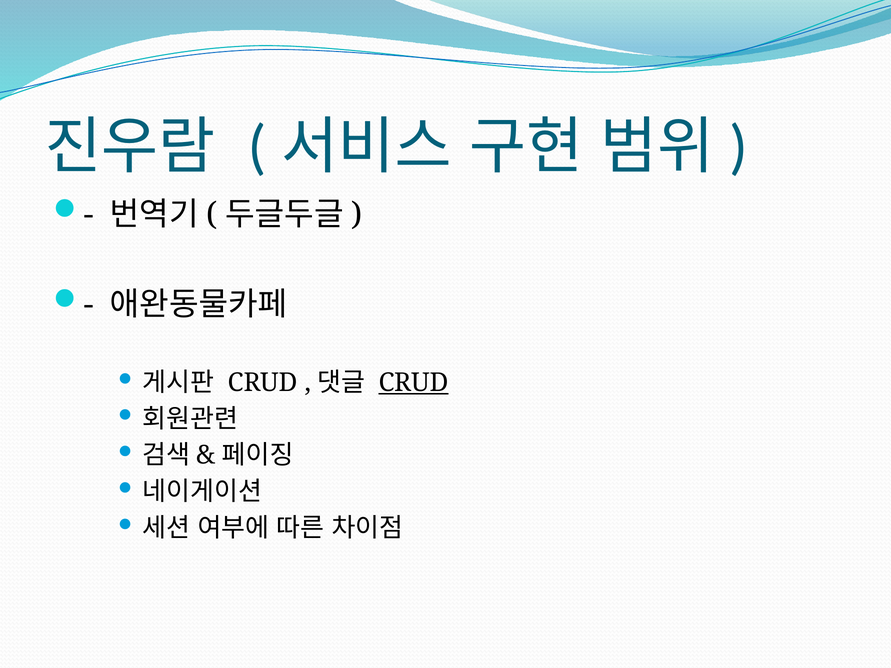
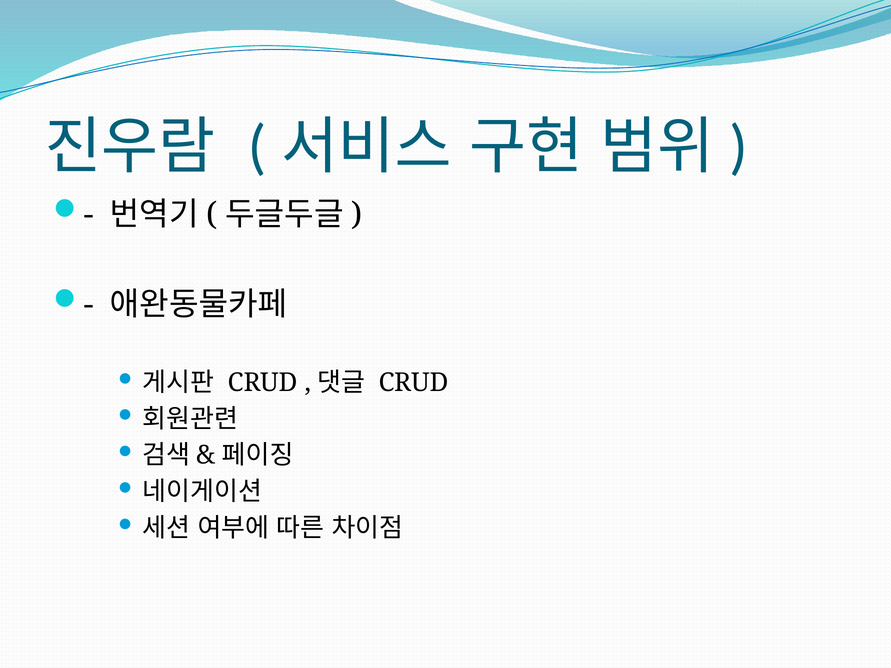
CRUD at (414, 383) underline: present -> none
